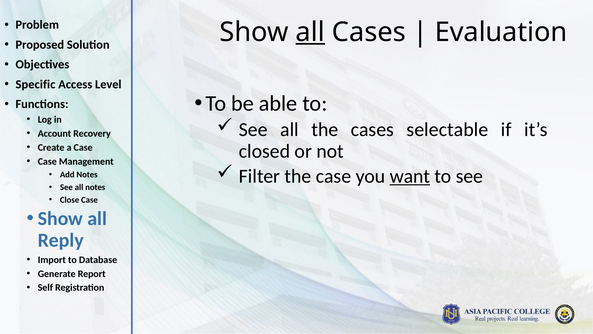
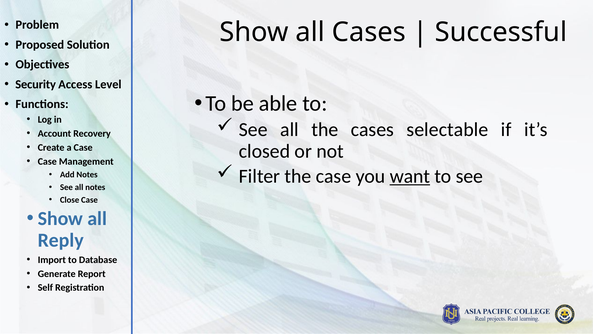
all at (310, 32) underline: present -> none
Evaluation: Evaluation -> Successful
Specific: Specific -> Security
